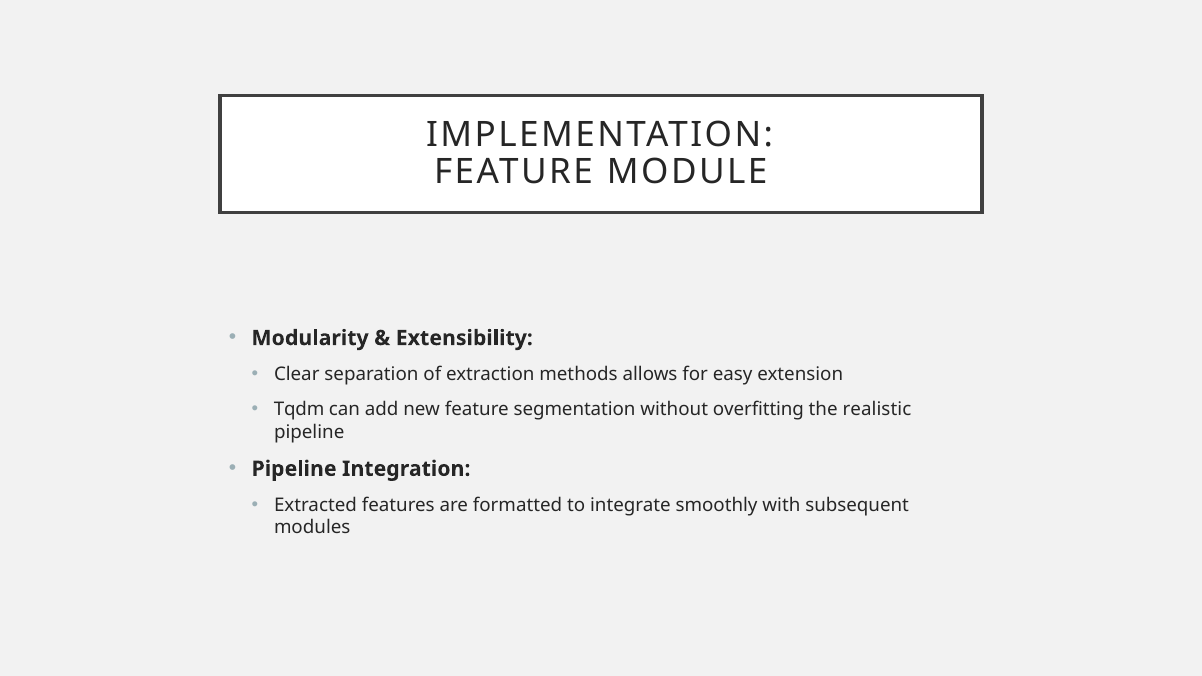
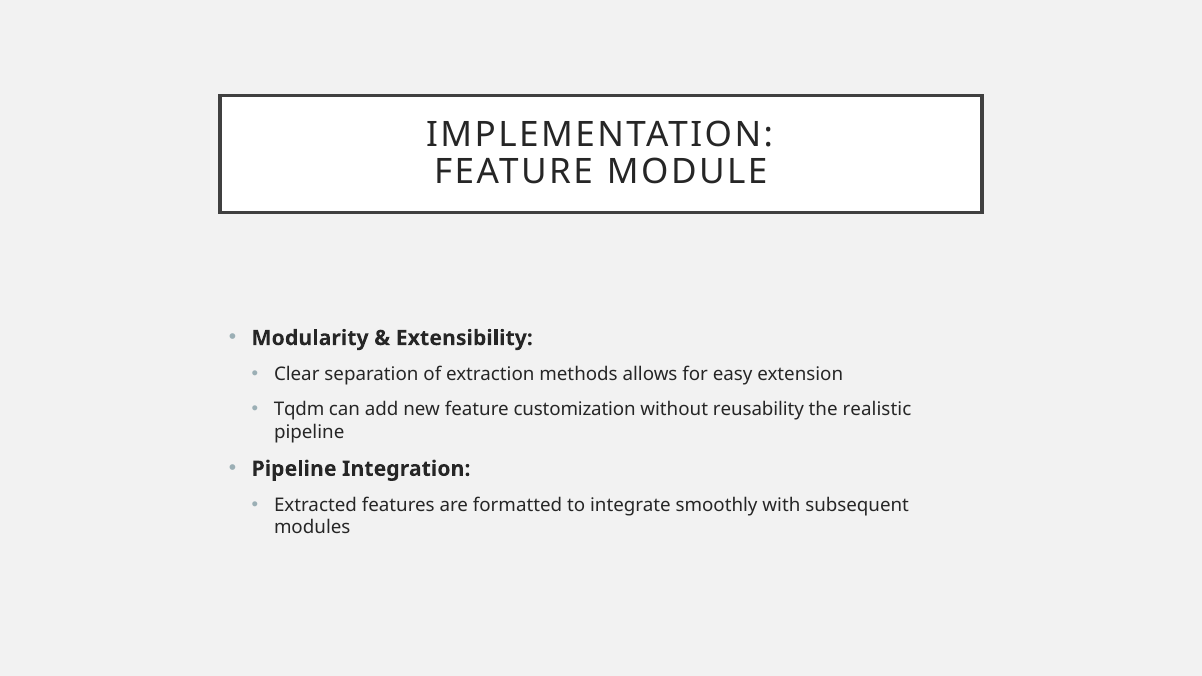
segmentation: segmentation -> customization
overfitting: overfitting -> reusability
